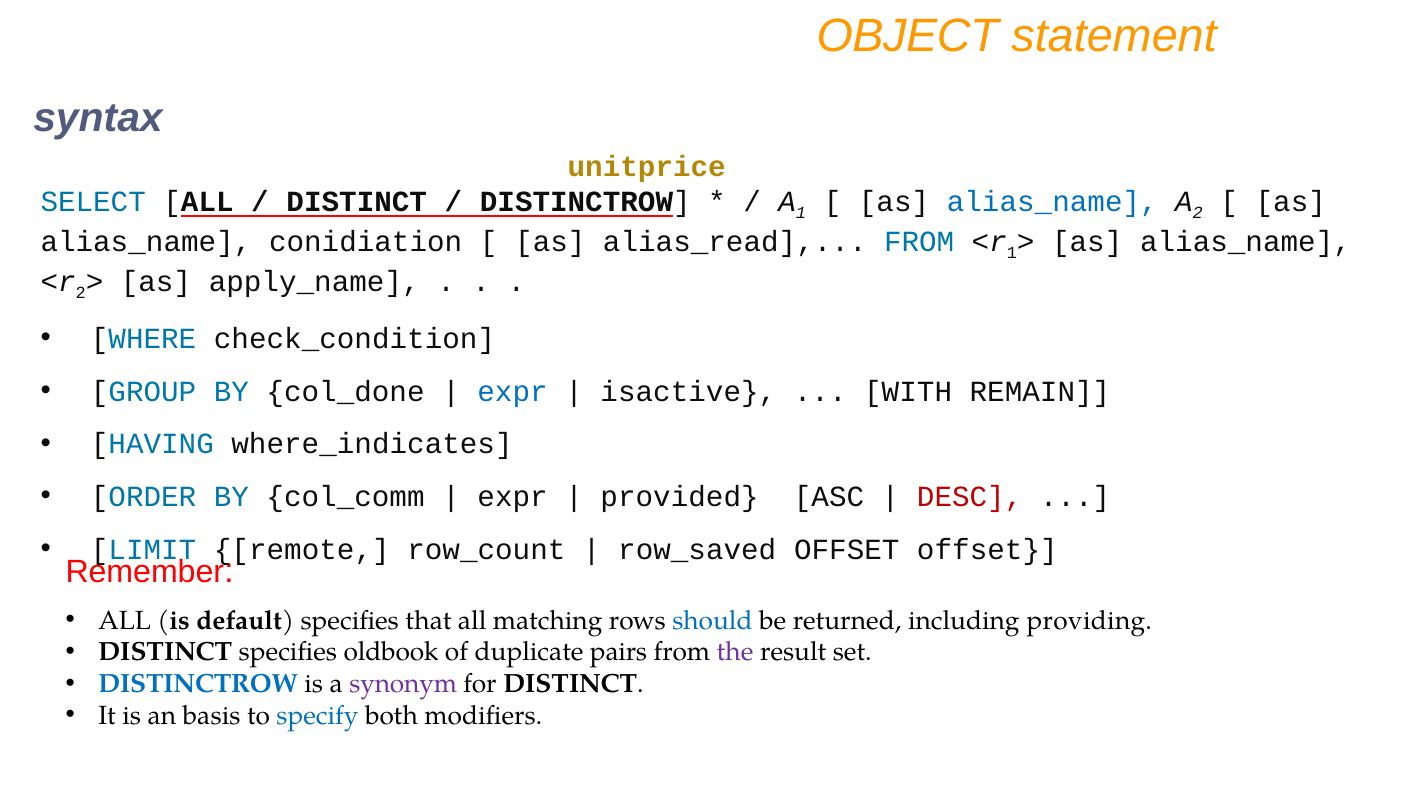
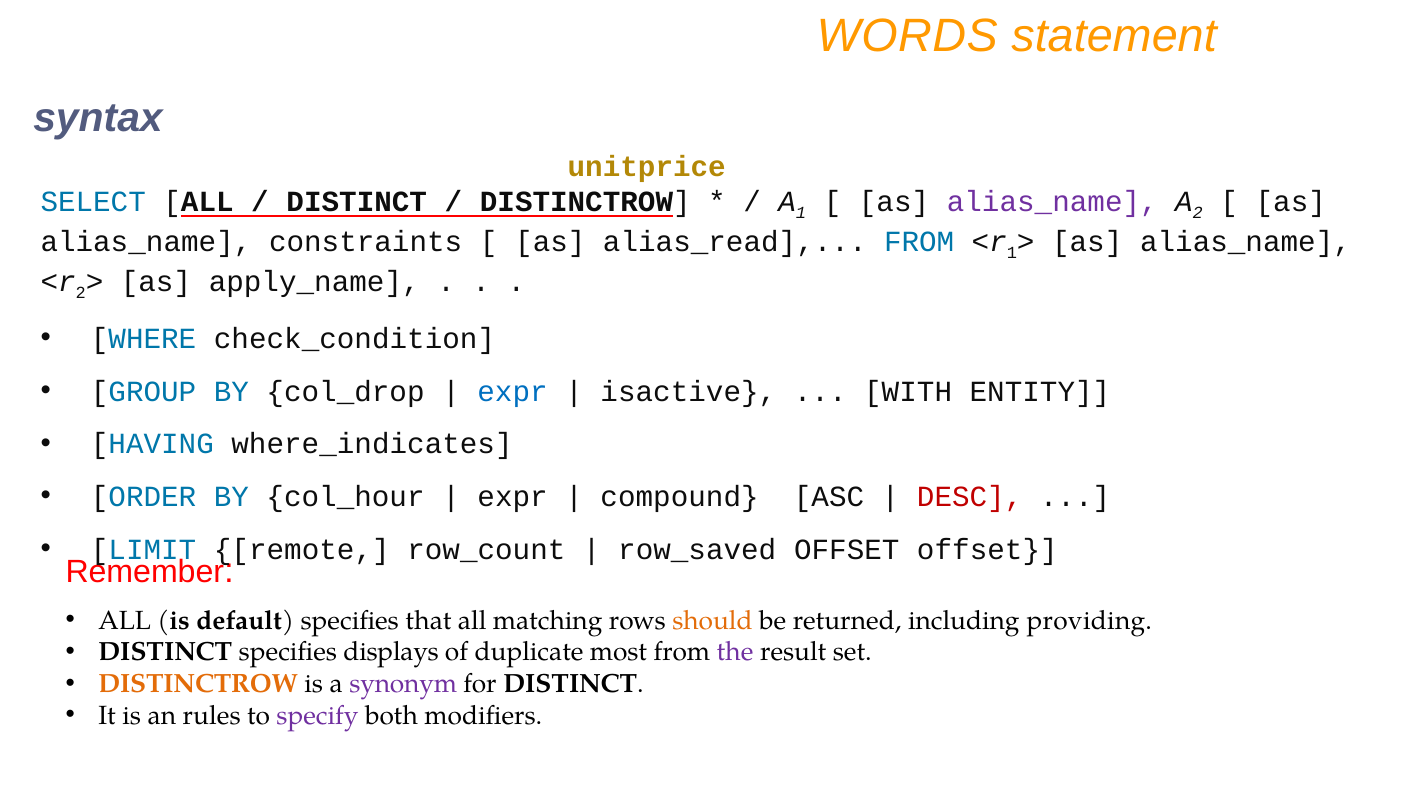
OBJECT: OBJECT -> WORDS
alias_name at (1052, 202) colour: blue -> purple
conidiation: conidiation -> constraints
col_done: col_done -> col_drop
REMAIN: REMAIN -> ENTITY
col_comm: col_comm -> col_hour
provided: provided -> compound
should colour: blue -> orange
oldbook: oldbook -> displays
pairs: pairs -> most
DISTINCTROW at (198, 684) colour: blue -> orange
basis: basis -> rules
specify colour: blue -> purple
